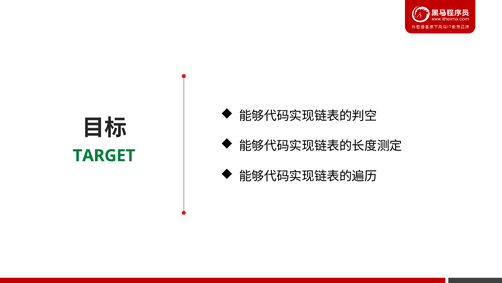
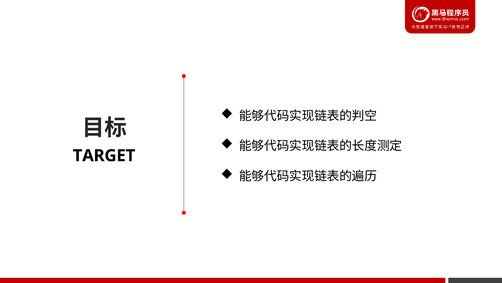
TARGET colour: green -> black
